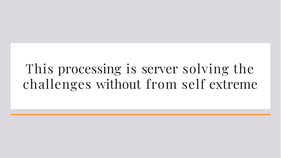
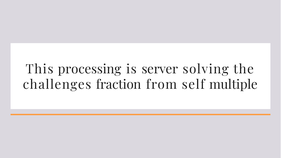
without: without -> fraction
extreme: extreme -> multiple
